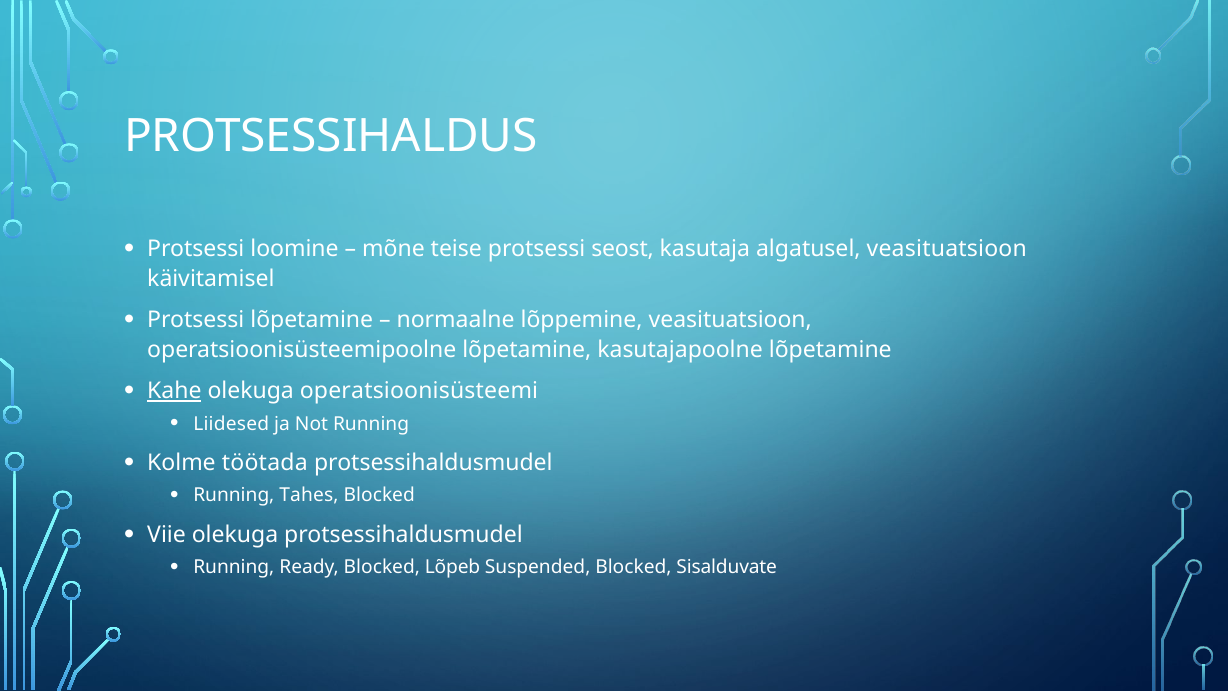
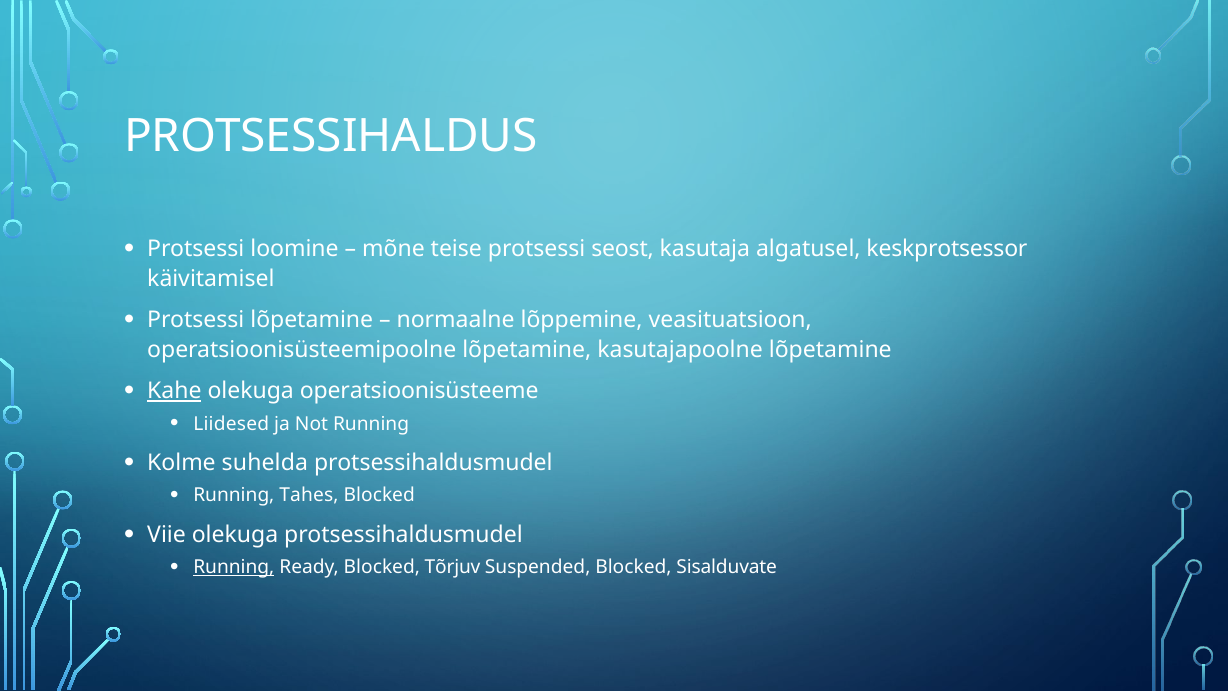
algatusel veasituatsioon: veasituatsioon -> keskprotsessor
operatsioonisüsteemi: operatsioonisüsteemi -> operatsioonisüsteeme
töötada: töötada -> suhelda
Running at (234, 567) underline: none -> present
Lõpeb: Lõpeb -> Tõrjuv
